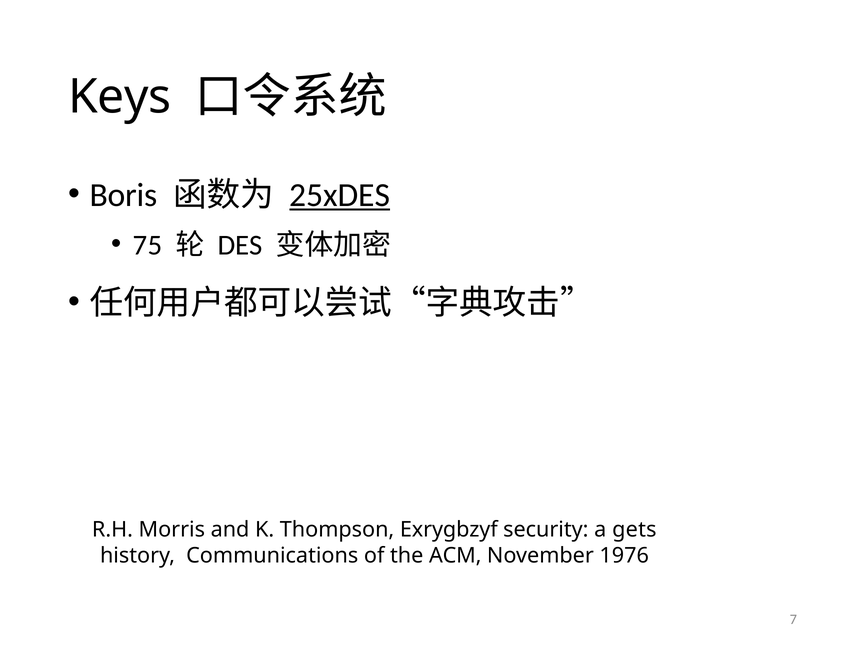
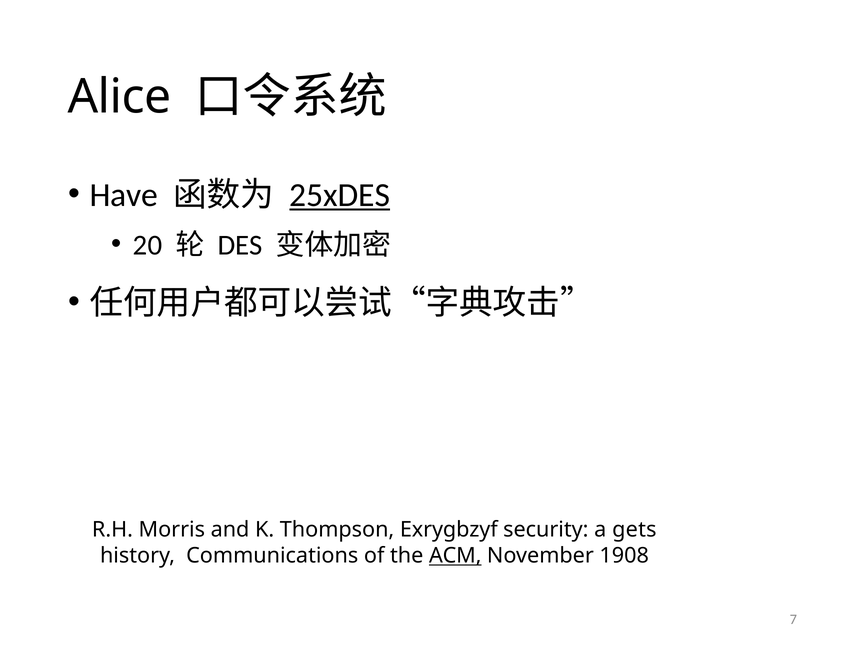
Keys: Keys -> Alice
Boris: Boris -> Have
75: 75 -> 20
ACM underline: none -> present
1976: 1976 -> 1908
